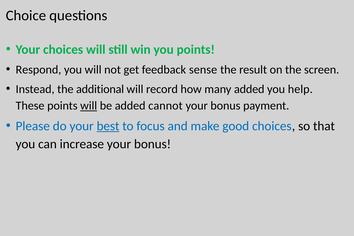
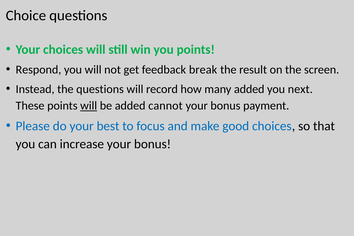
sense: sense -> break
the additional: additional -> questions
help: help -> next
best underline: present -> none
